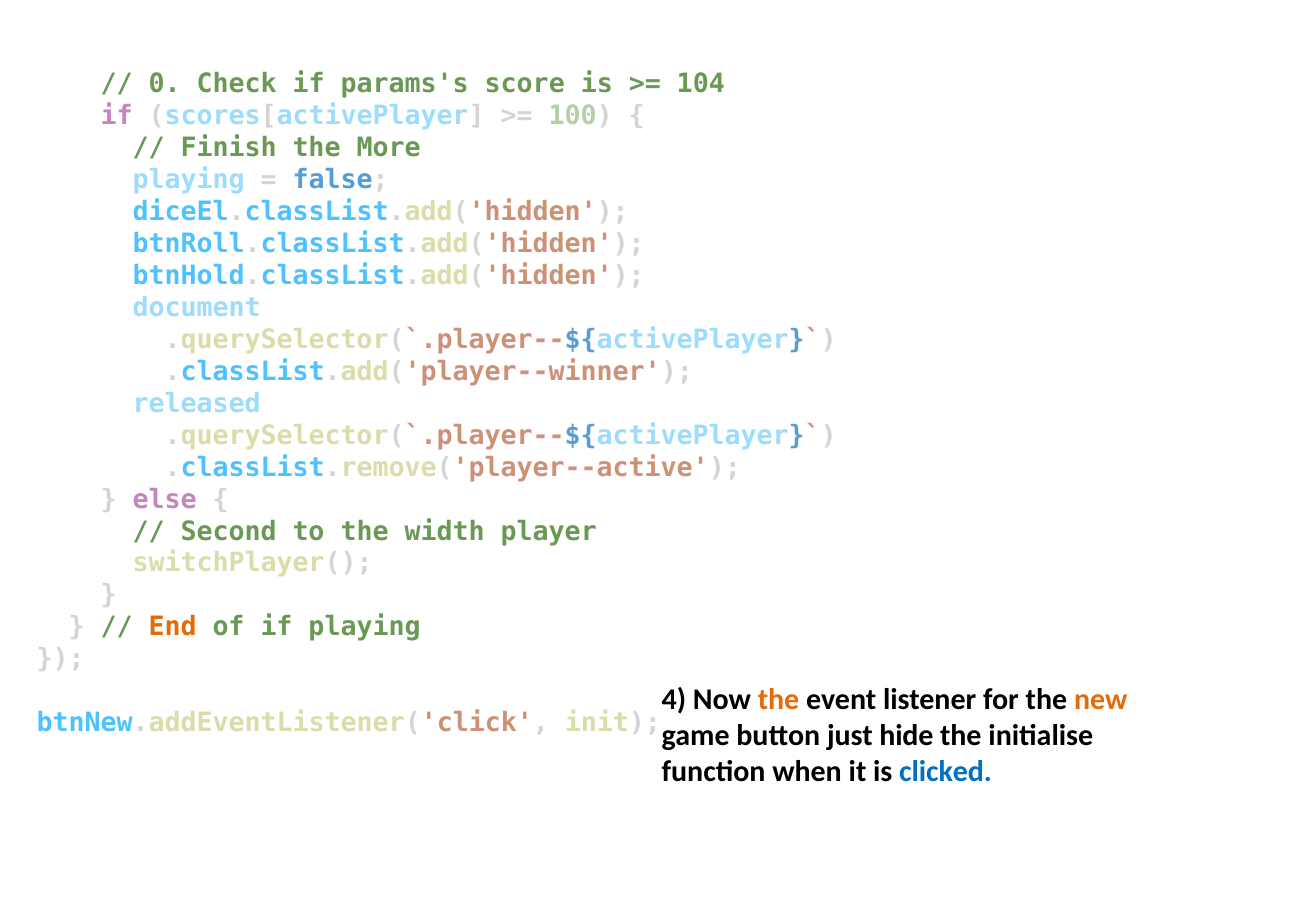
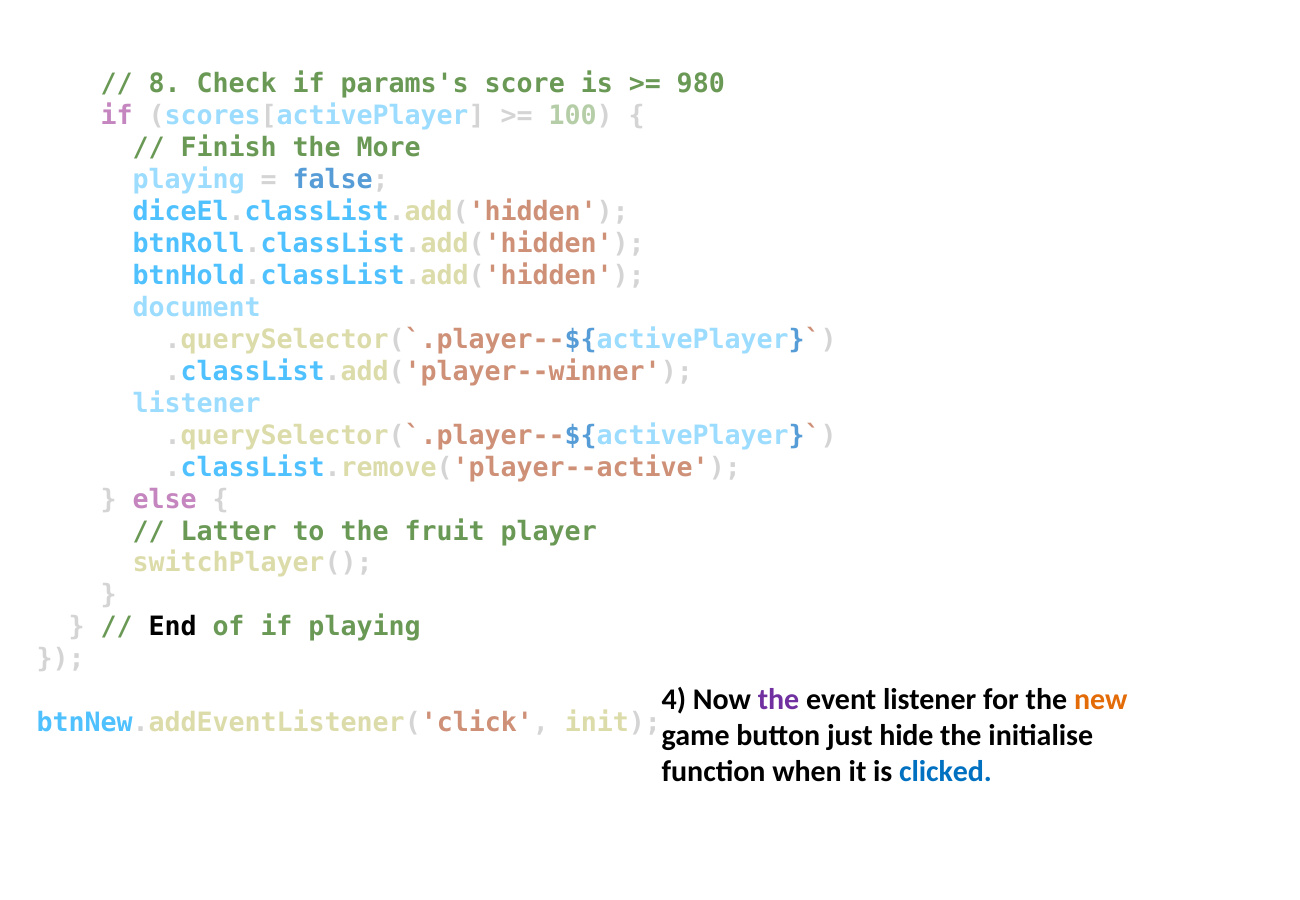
0: 0 -> 8
104: 104 -> 980
released at (197, 403): released -> listener
Second: Second -> Latter
width: width -> fruit
End colour: orange -> black
the at (779, 700) colour: orange -> purple
